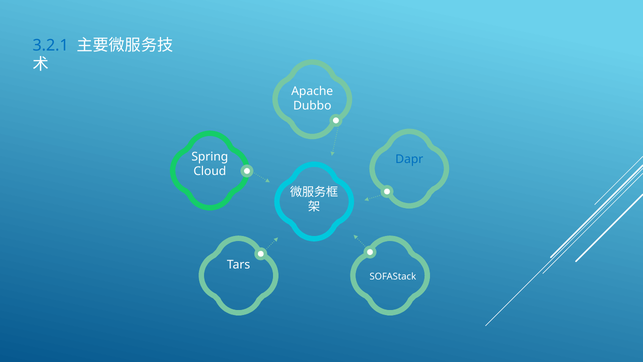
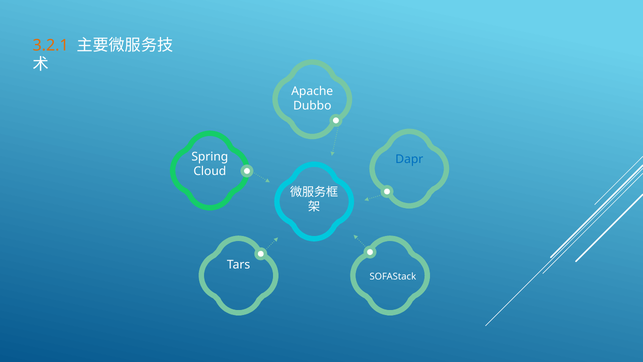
3.2.1 colour: blue -> orange
